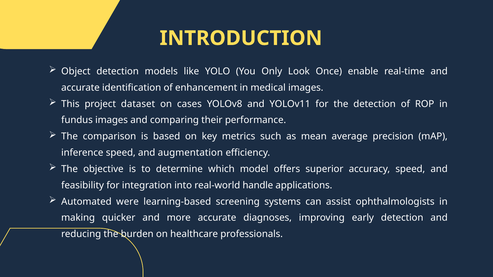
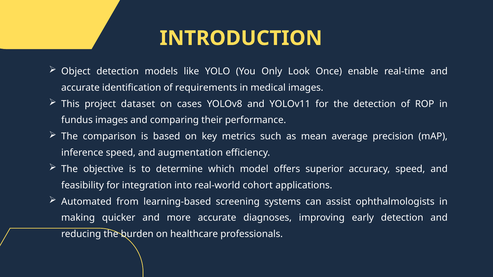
enhancement: enhancement -> requirements
handle: handle -> cohort
were: were -> from
